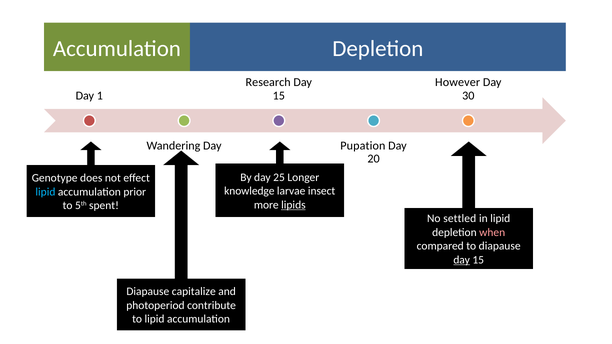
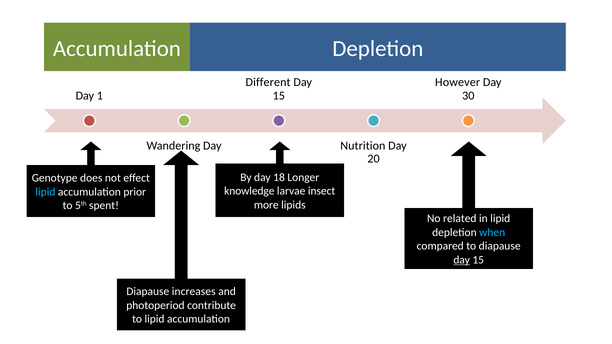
Research: Research -> Different
Pupation: Pupation -> Nutrition
25: 25 -> 18
lipids underline: present -> none
settled: settled -> related
when colour: pink -> light blue
capitalize: capitalize -> increases
